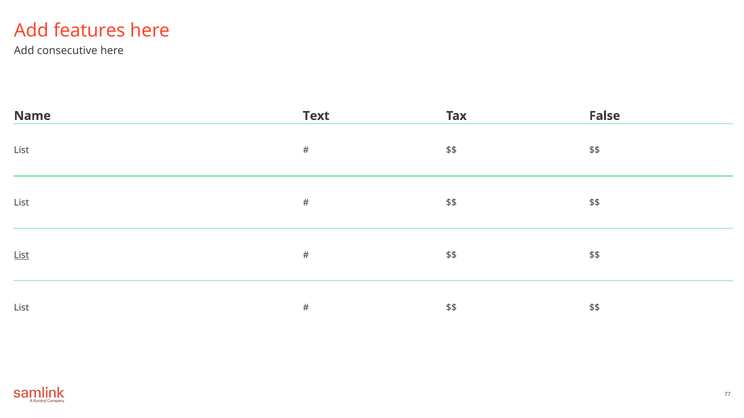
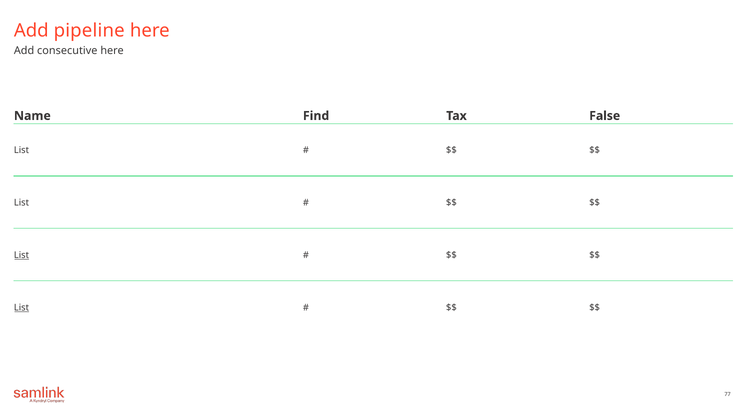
features: features -> pipeline
Text: Text -> Find
List at (21, 308) underline: none -> present
